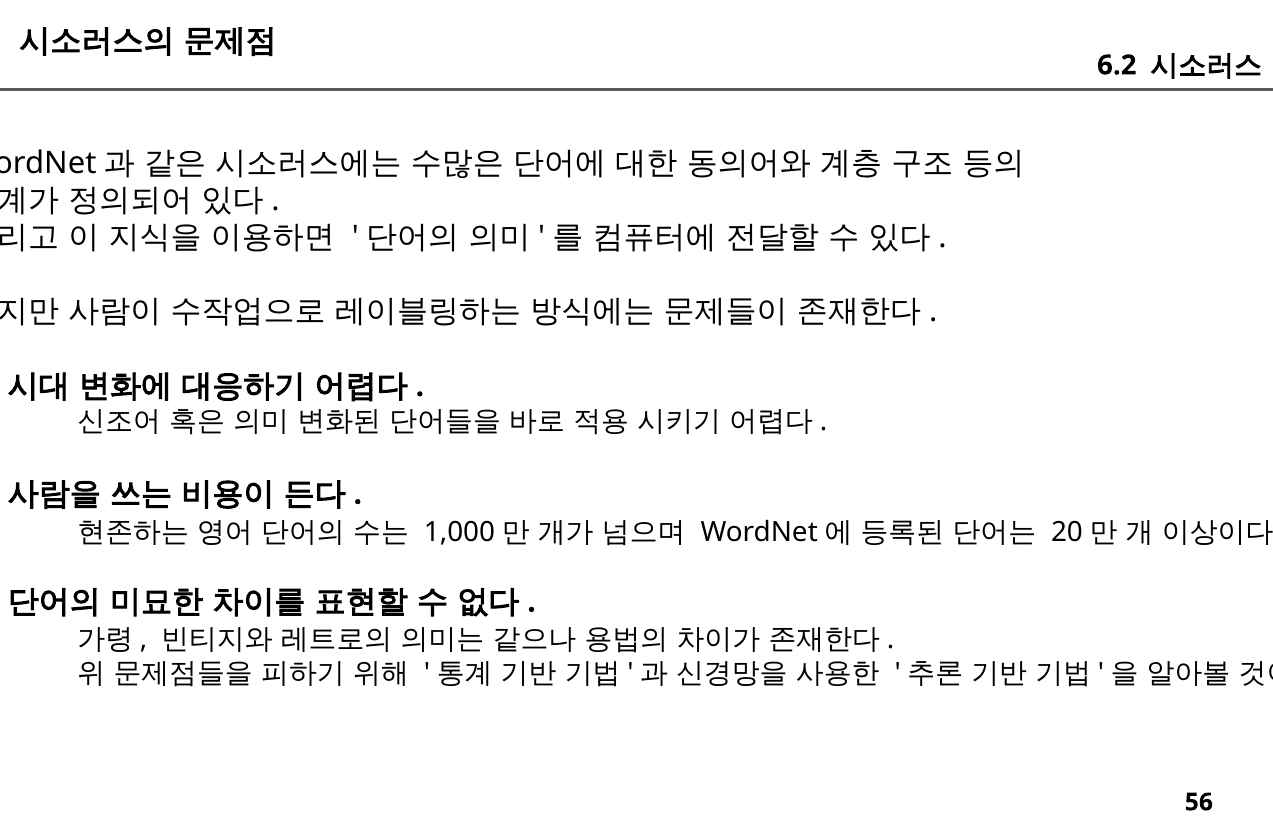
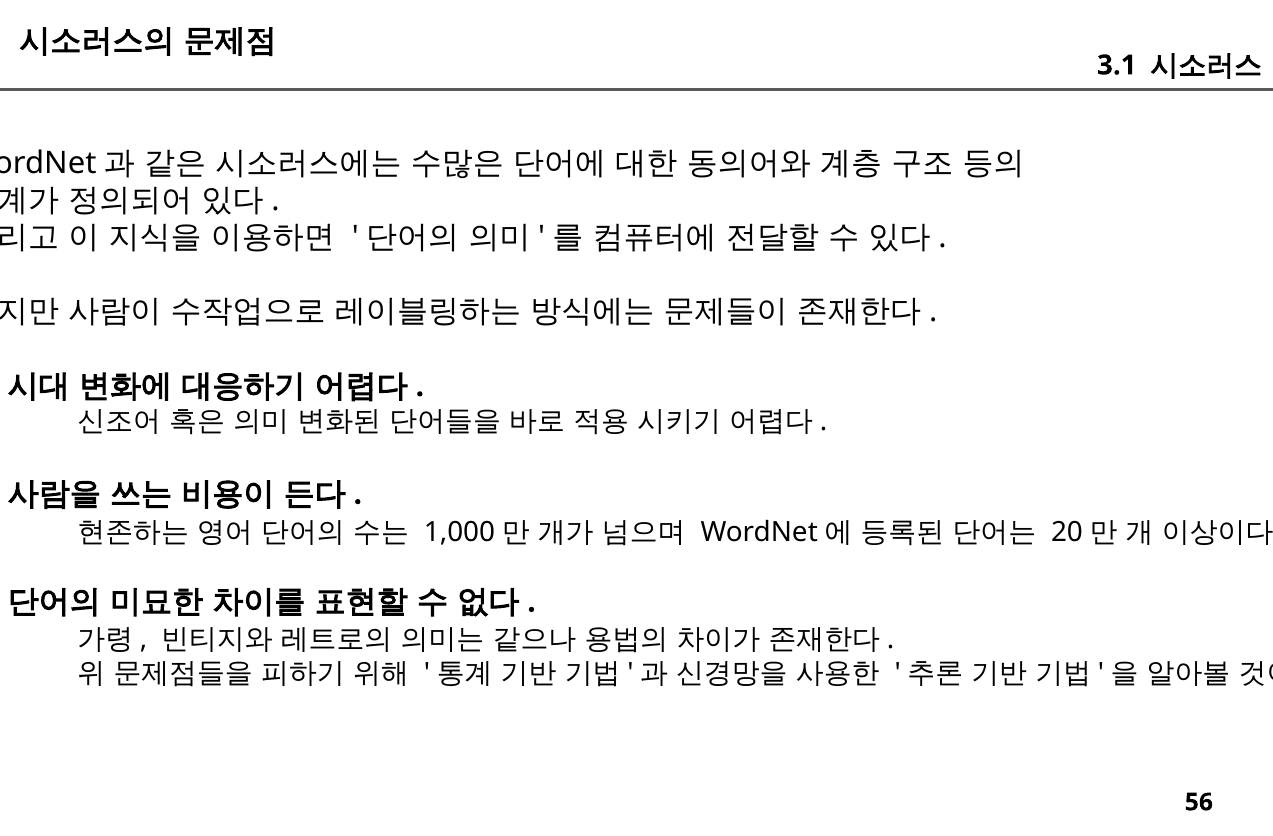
6.2: 6.2 -> 3.1
